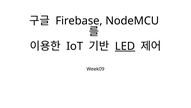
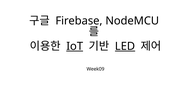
IoT underline: none -> present
